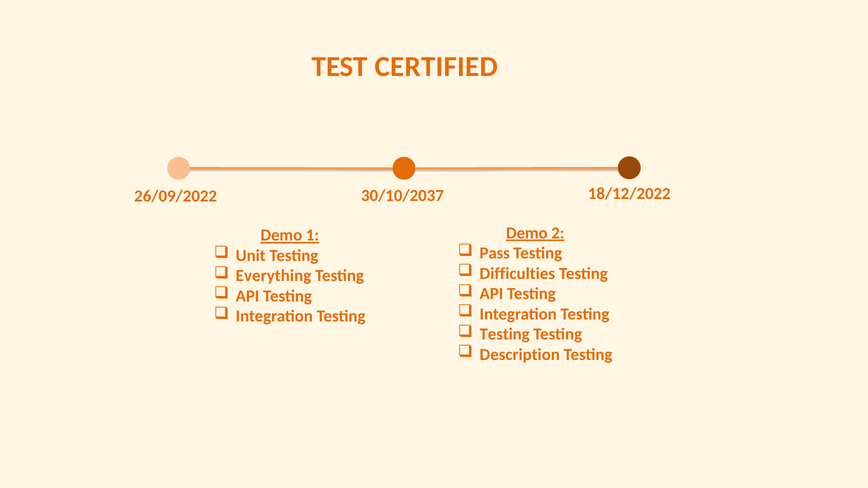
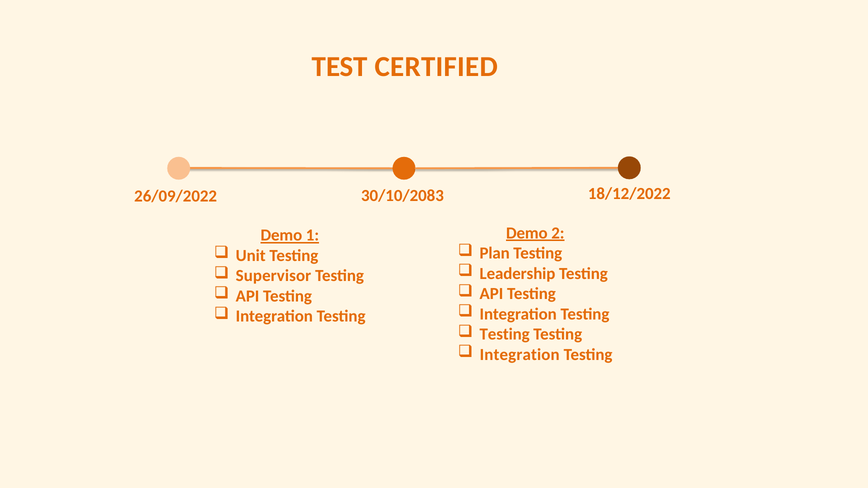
30/10/2037: 30/10/2037 -> 30/10/2083
Pass: Pass -> Plan
Difficulties: Difficulties -> Leadership
Everything: Everything -> Supervisor
Description at (520, 355): Description -> Integration
